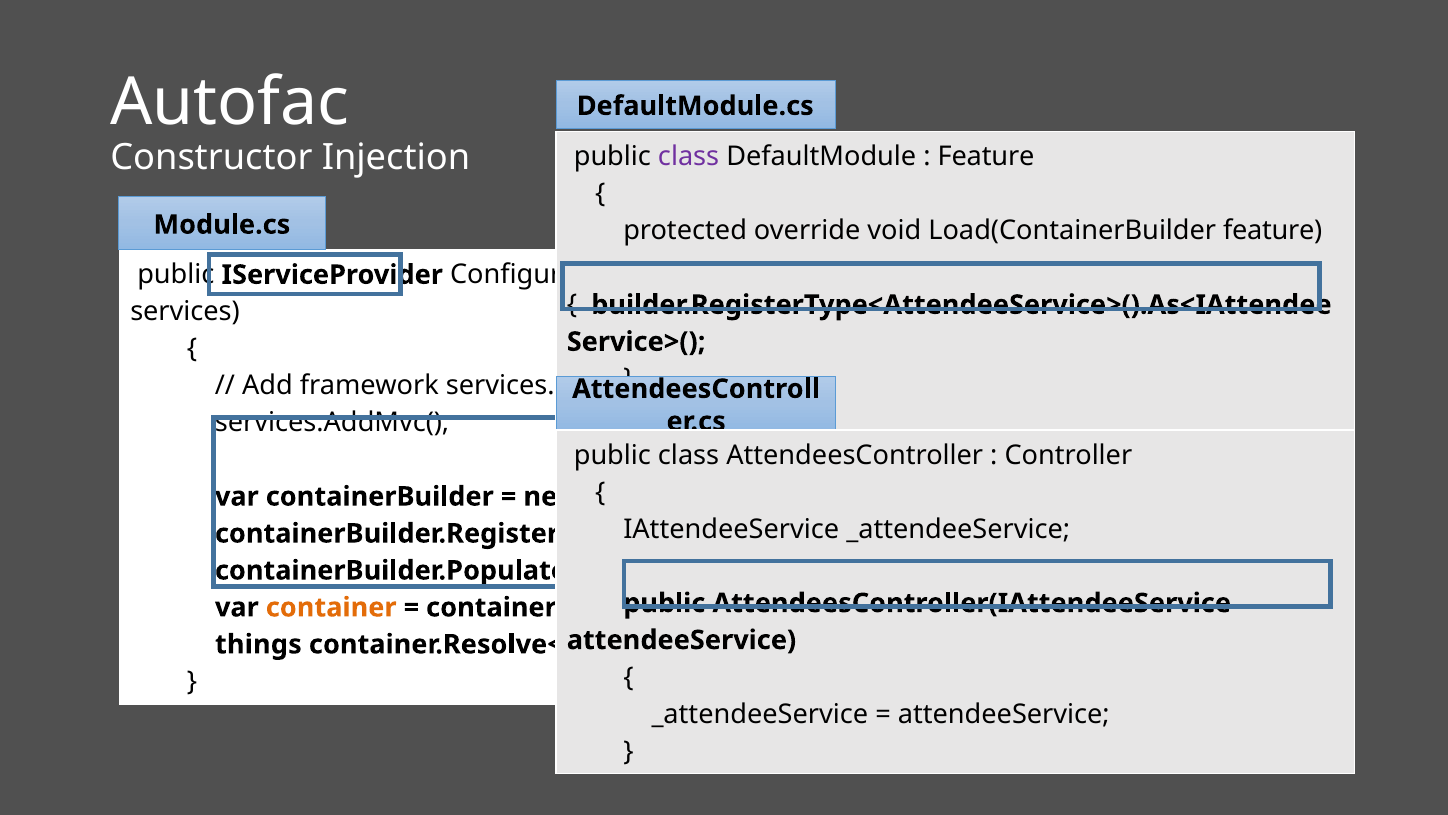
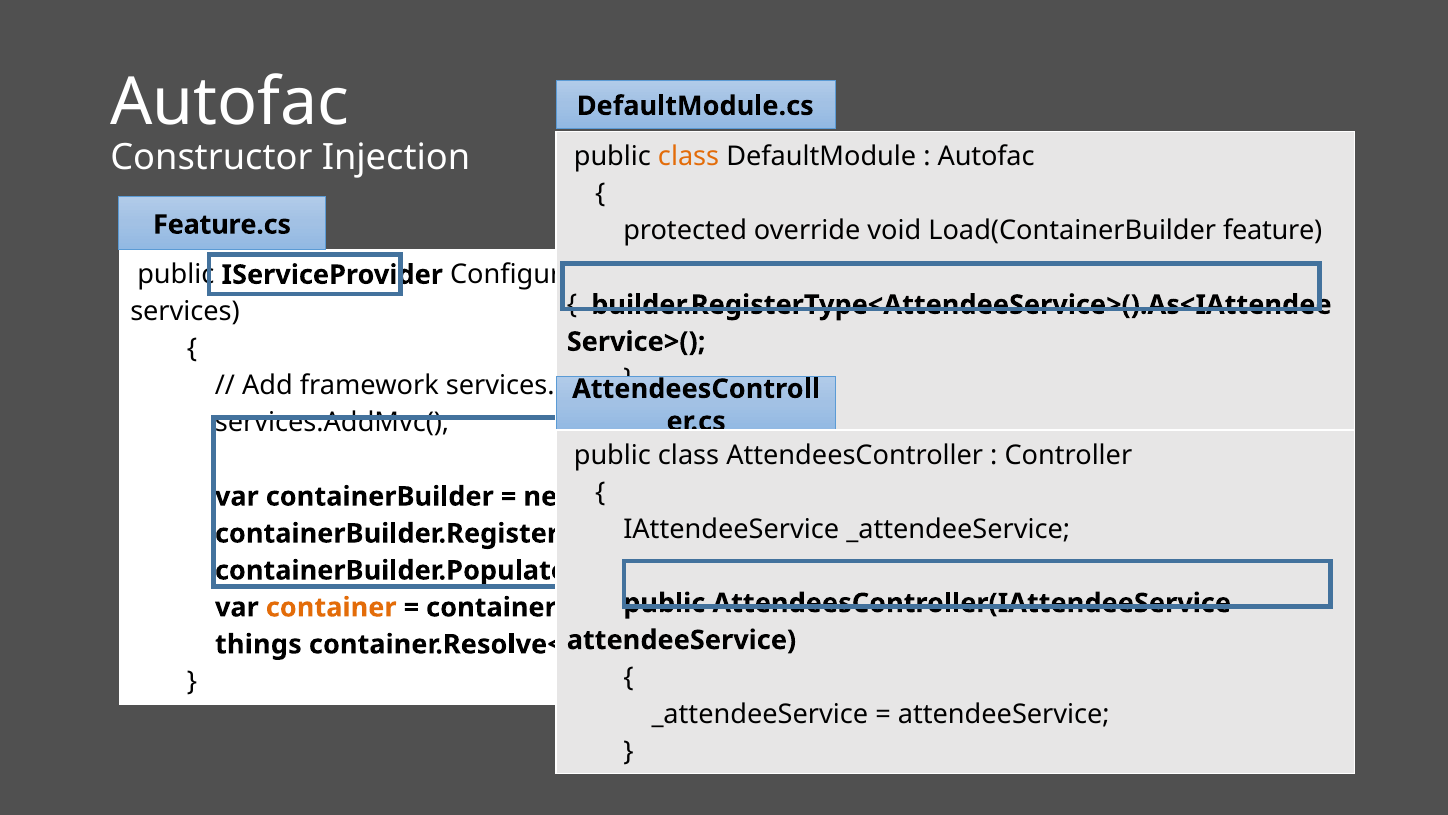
class at (689, 157) colour: purple -> orange
Feature at (986, 157): Feature -> Autofac
Module.cs: Module.cs -> Feature.cs
